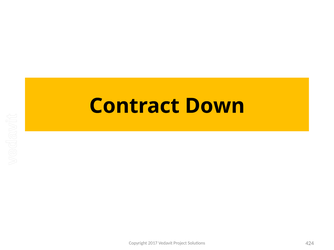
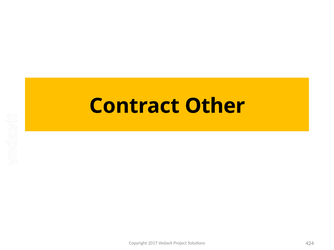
Down: Down -> Other
